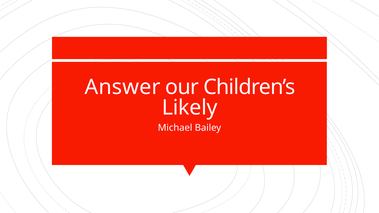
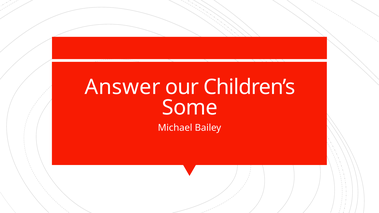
Likely: Likely -> Some
